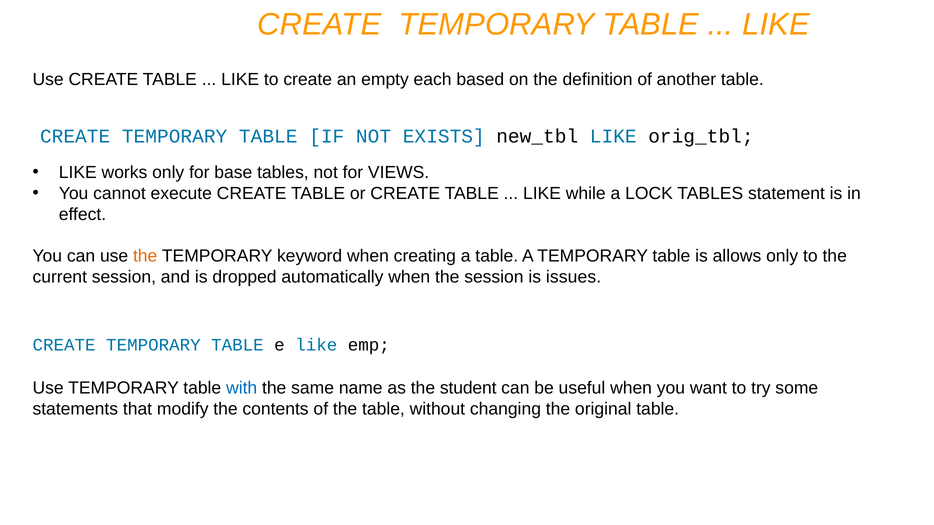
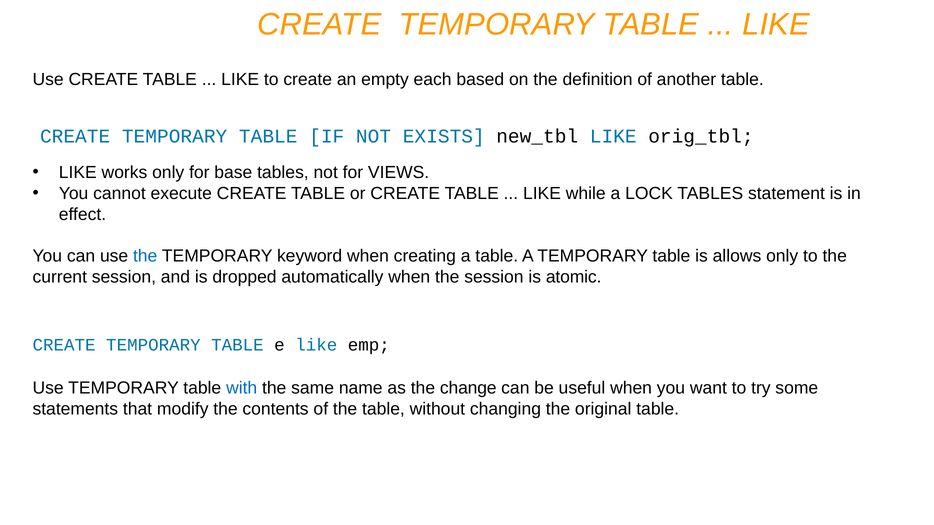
the at (145, 256) colour: orange -> blue
issues: issues -> atomic
student: student -> change
